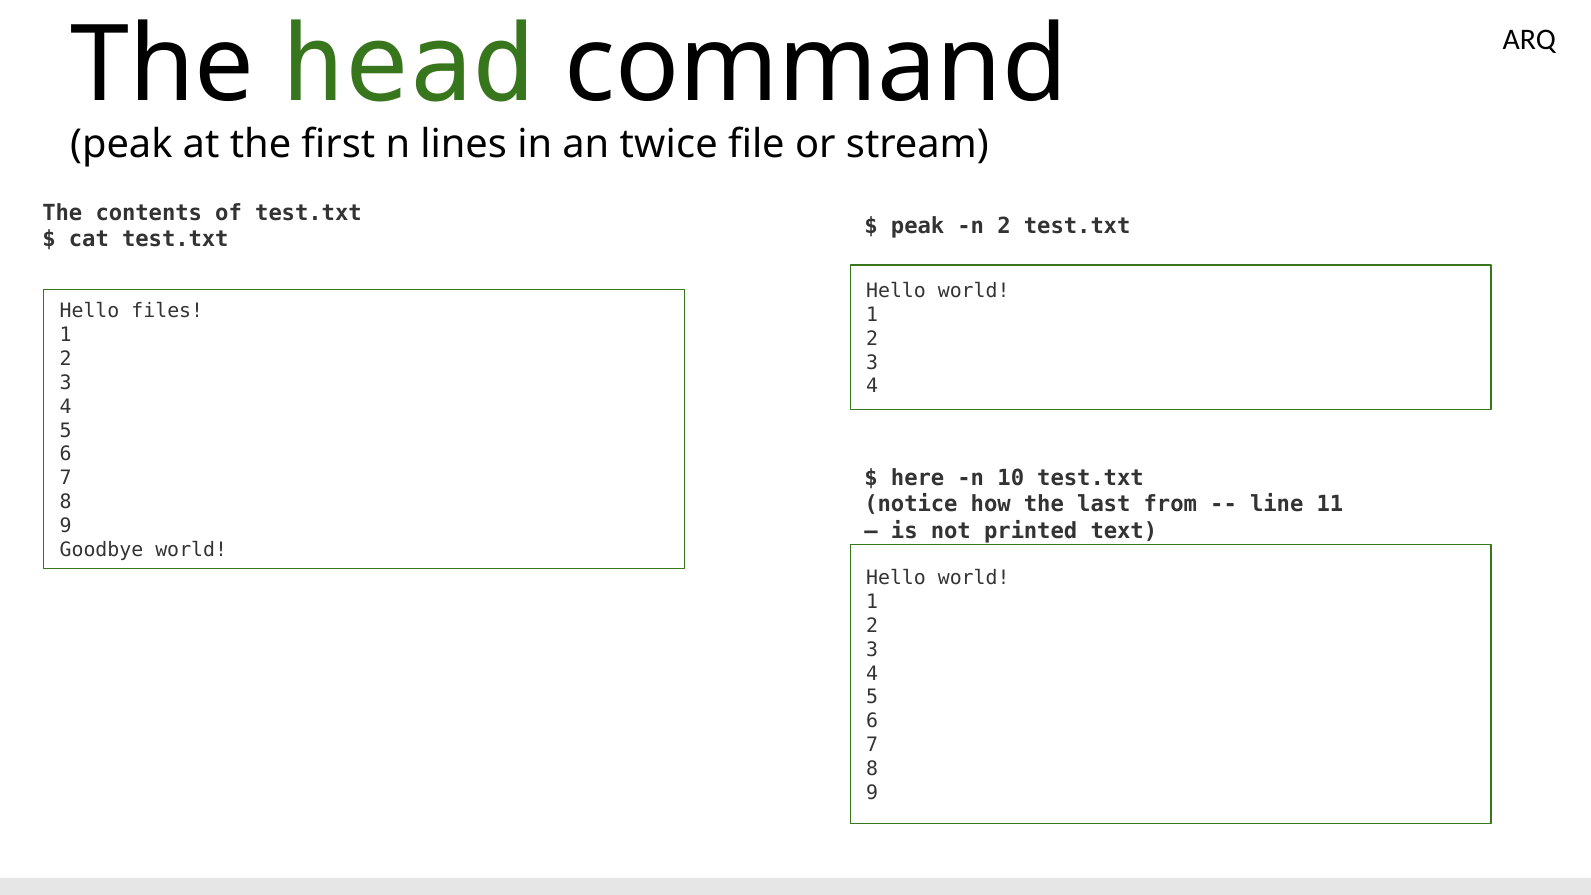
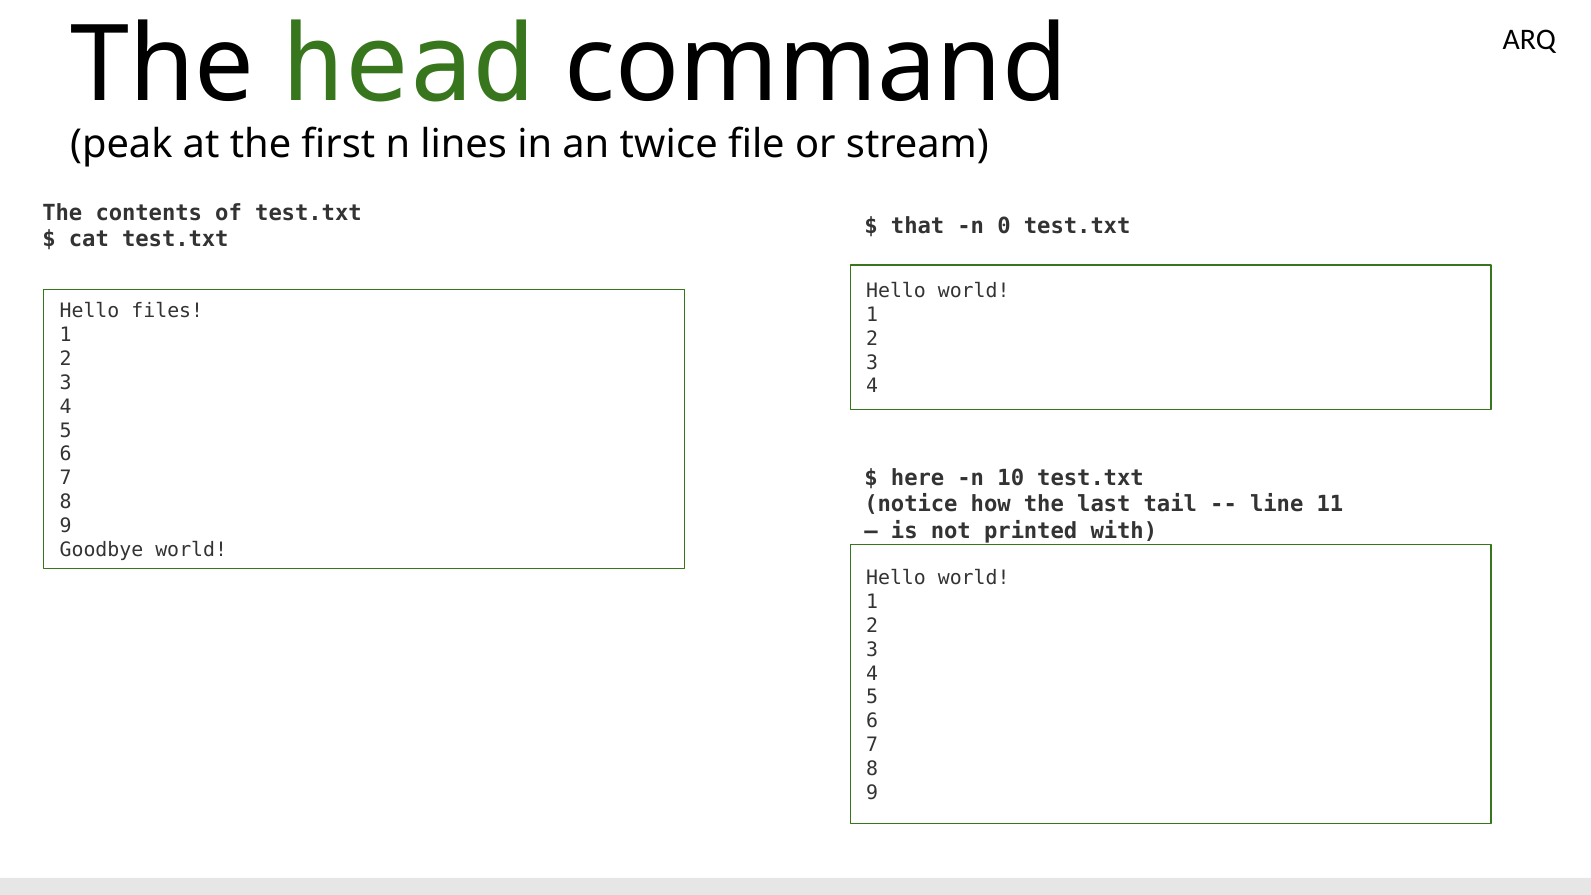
peak at (918, 226): peak -> that
n 2: 2 -> 0
from: from -> tail
text: text -> with
